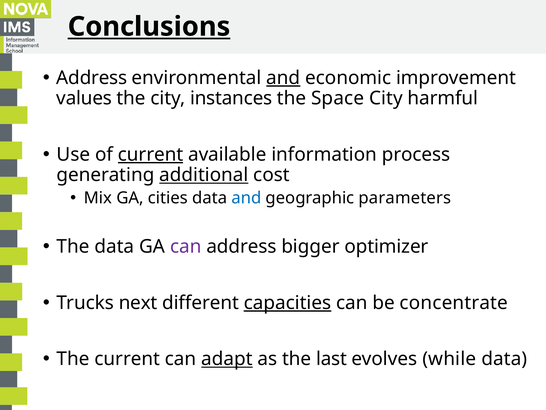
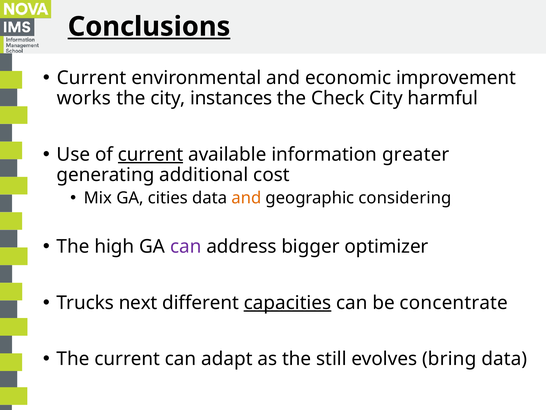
Address at (92, 78): Address -> Current
and at (283, 78) underline: present -> none
values: values -> works
Space: Space -> Check
process: process -> greater
additional underline: present -> none
and at (246, 198) colour: blue -> orange
parameters: parameters -> considering
The data: data -> high
adapt underline: present -> none
last: last -> still
while: while -> bring
